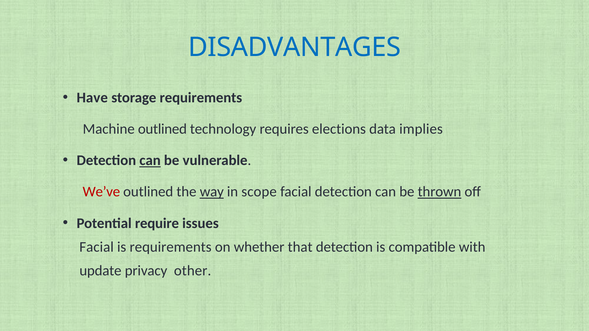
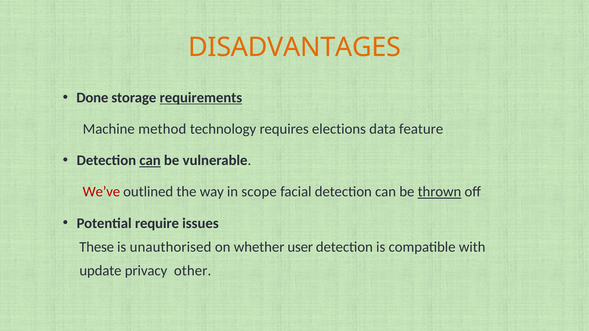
DISADVANTAGES colour: blue -> orange
Have: Have -> Done
requirements at (201, 98) underline: none -> present
Machine outlined: outlined -> method
implies: implies -> feature
way underline: present -> none
Facial at (97, 247): Facial -> These
is requirements: requirements -> unauthorised
that: that -> user
